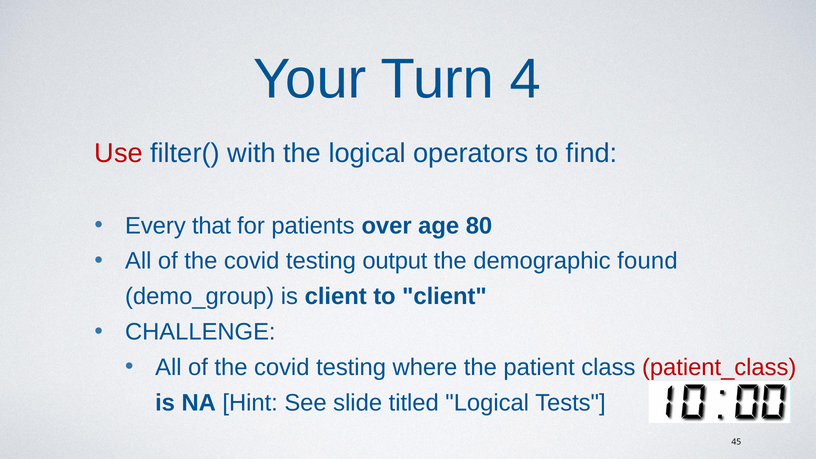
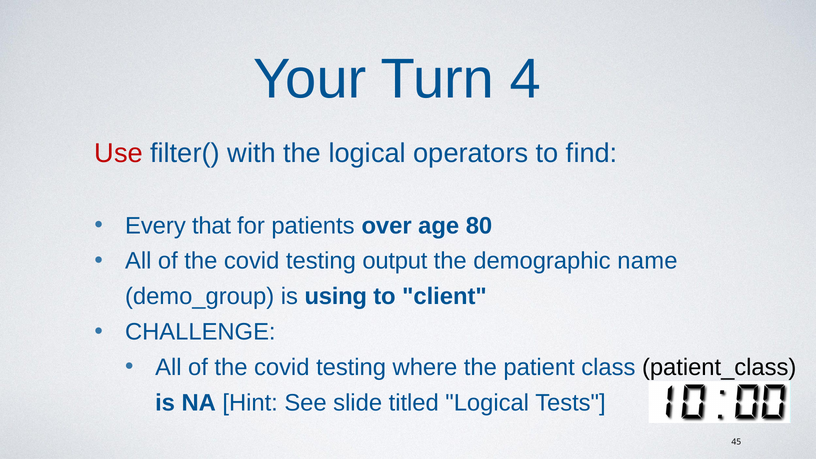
found: found -> name
is client: client -> using
patient_class colour: red -> black
